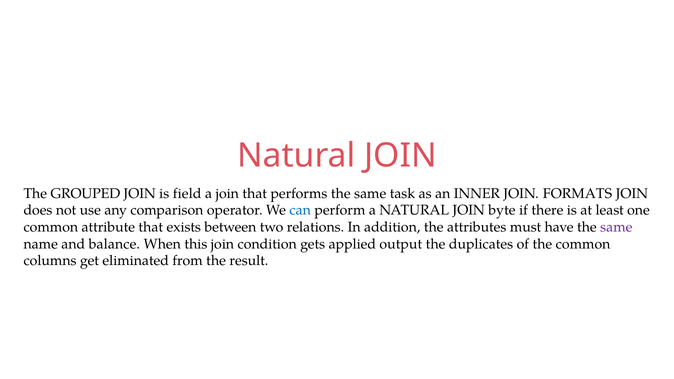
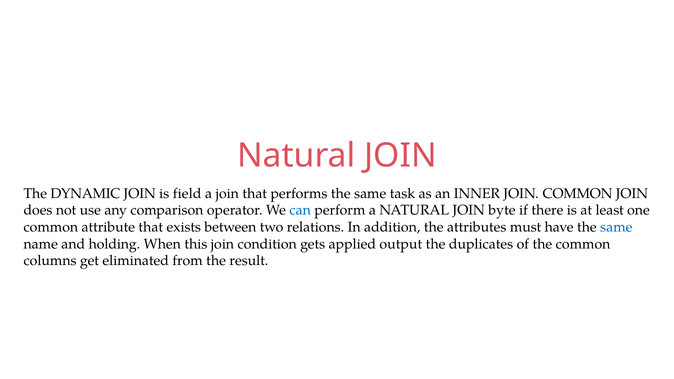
GROUPED: GROUPED -> DYNAMIC
JOIN FORMATS: FORMATS -> COMMON
same at (616, 227) colour: purple -> blue
balance: balance -> holding
